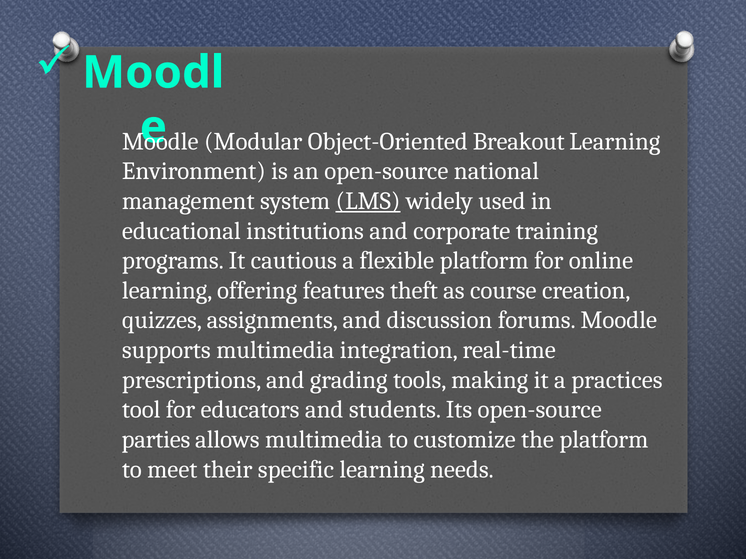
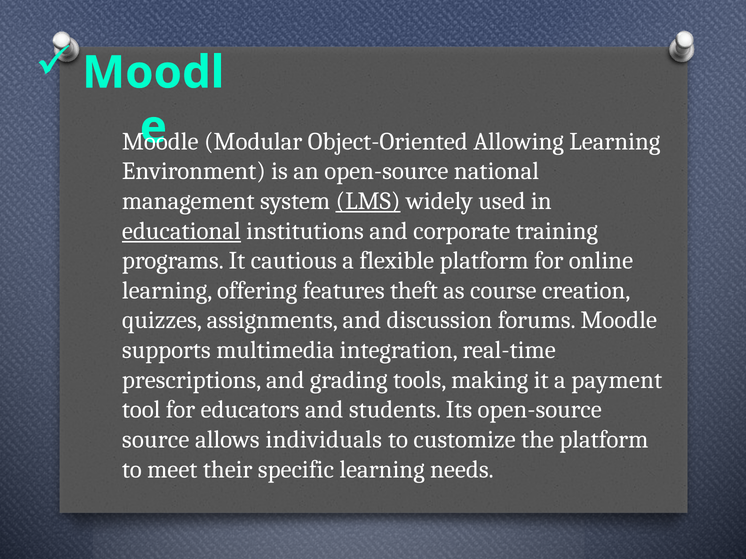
Breakout: Breakout -> Allowing
educational underline: none -> present
practices: practices -> payment
parties: parties -> source
allows multimedia: multimedia -> individuals
